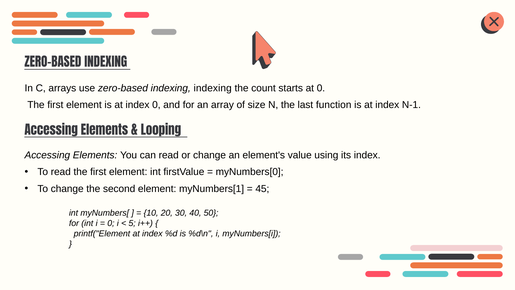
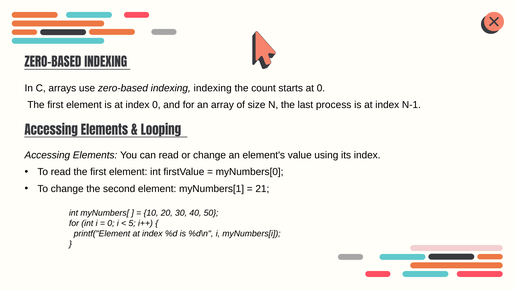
function: function -> process
45: 45 -> 21
